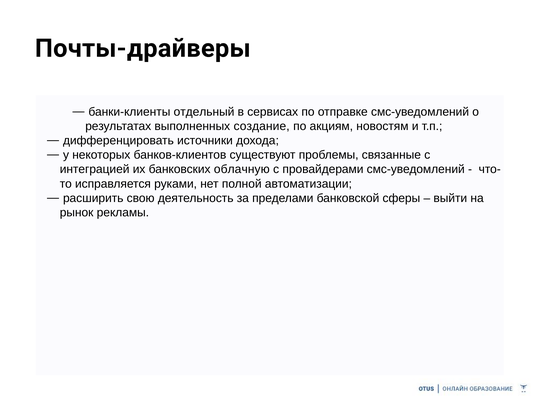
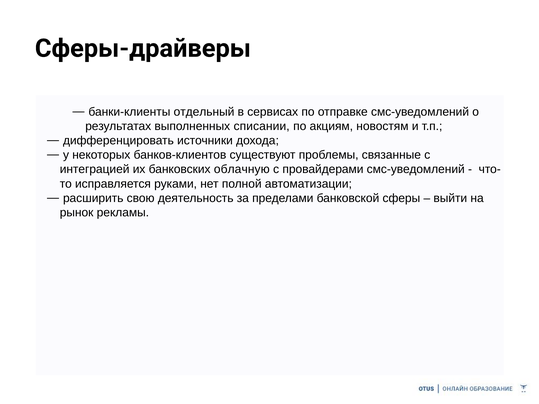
Почты-драйверы: Почты-драйверы -> Сферы-драйверы
создание: создание -> списании
